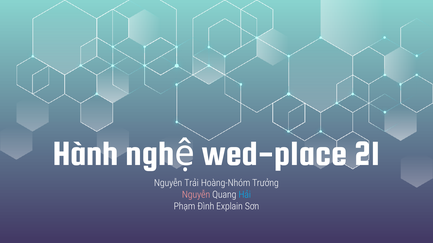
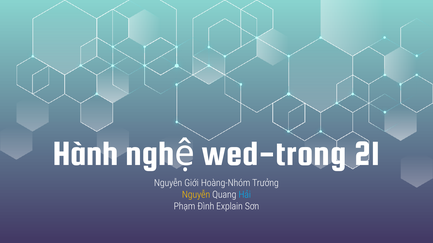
wed-place: wed-place -> wed-trong
Trải: Trải -> Giới
Nguyễn at (196, 195) colour: pink -> yellow
